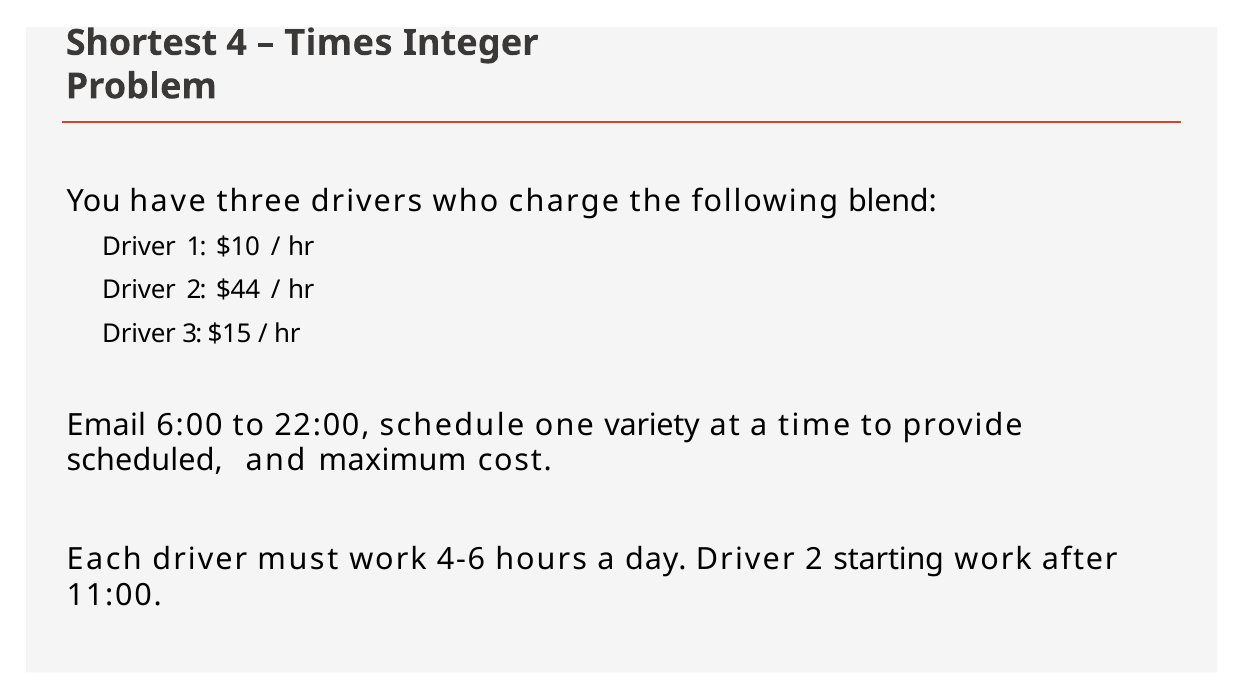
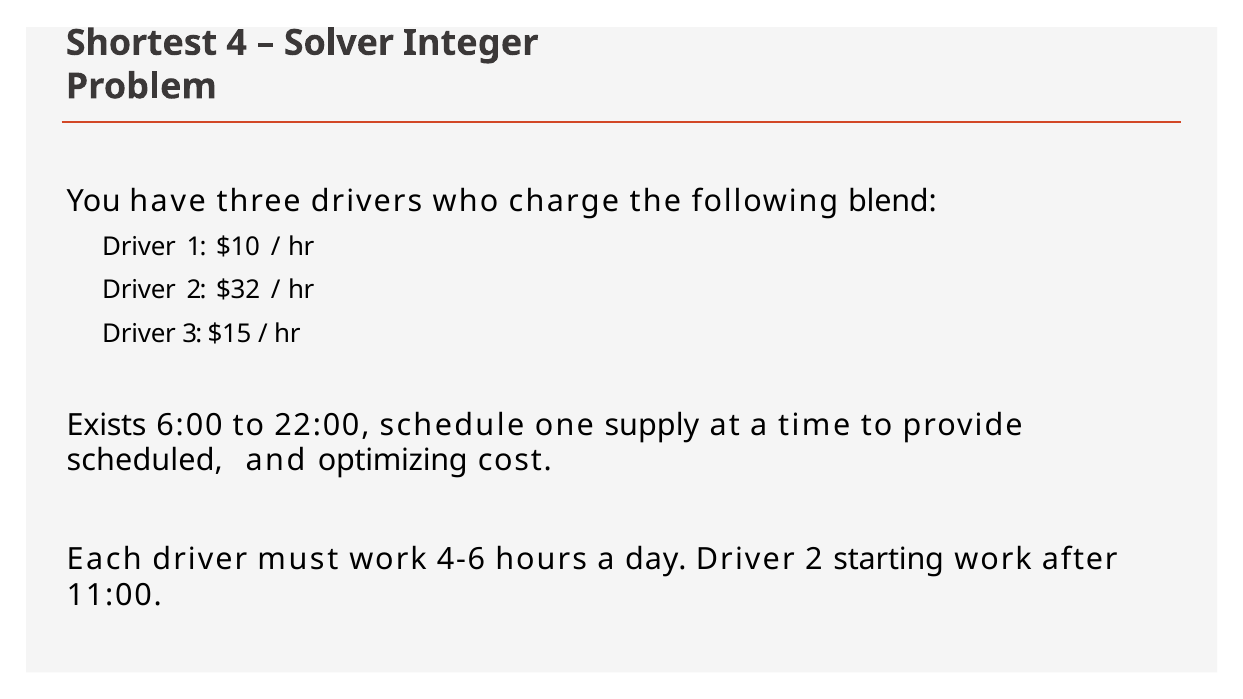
Times: Times -> Solver
$44: $44 -> $32
Email: Email -> Exists
variety: variety -> supply
maximum: maximum -> optimizing
